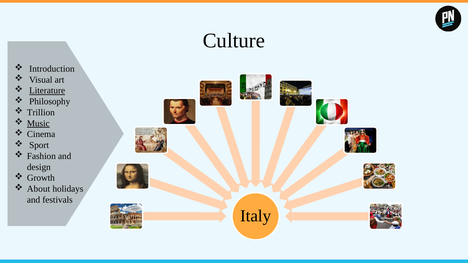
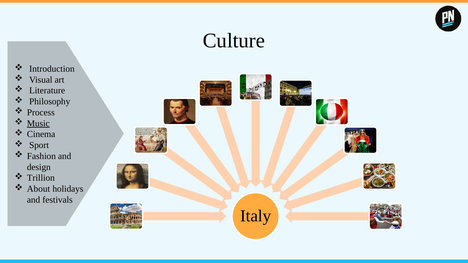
Literature underline: present -> none
Trillion: Trillion -> Process
Growth: Growth -> Trillion
